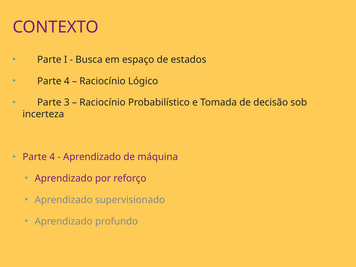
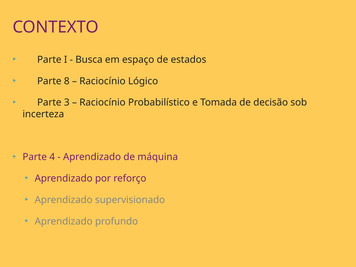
4 at (67, 81): 4 -> 8
